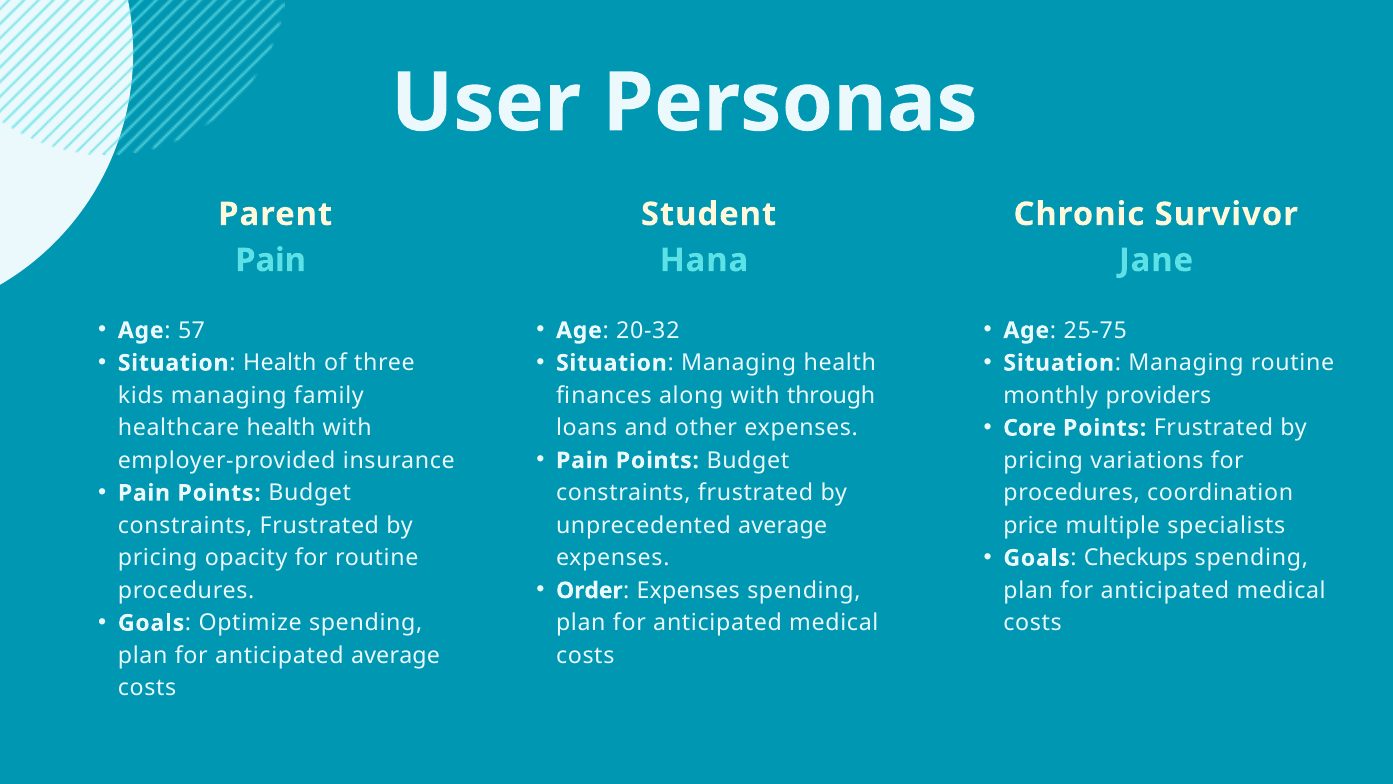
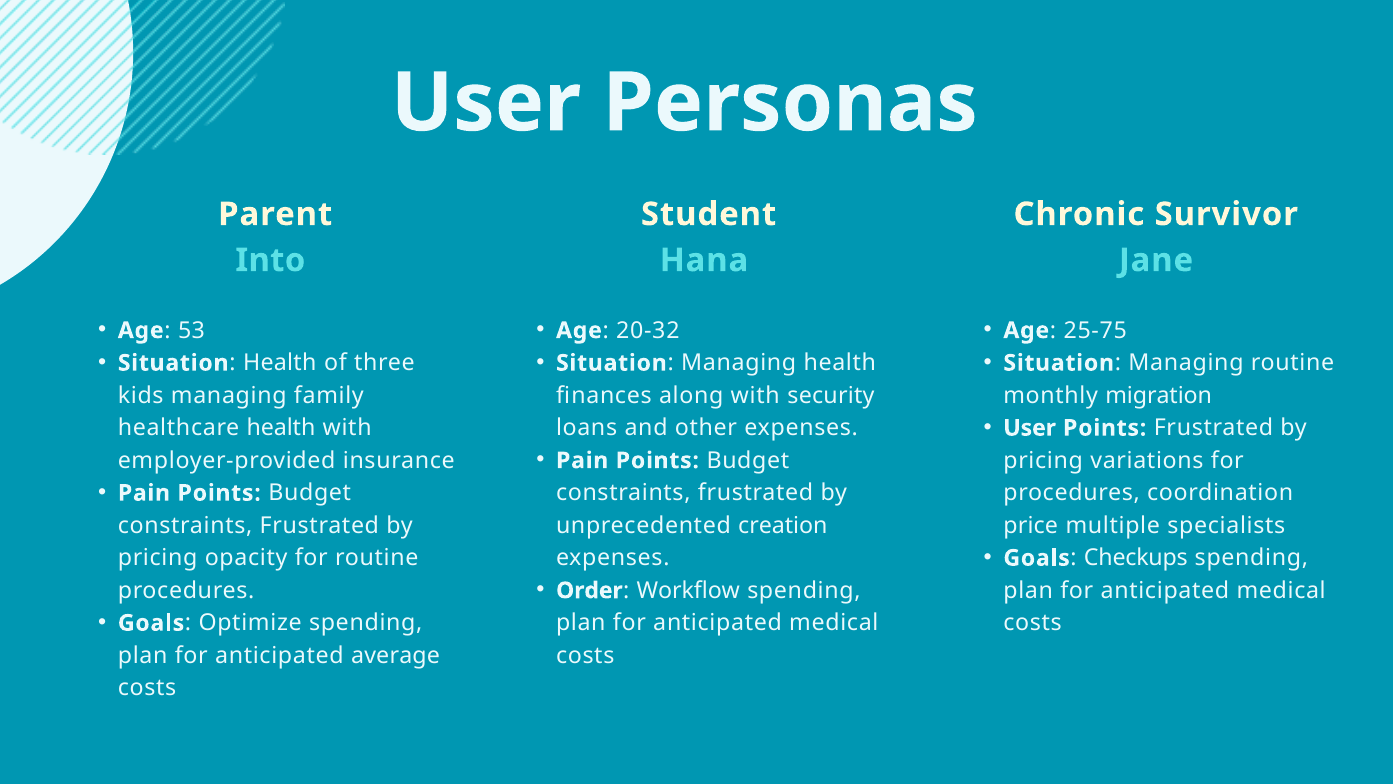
Pain at (271, 260): Pain -> Into
57: 57 -> 53
through: through -> security
providers: providers -> migration
Core at (1030, 428): Core -> User
unprecedented average: average -> creation
Expenses at (688, 590): Expenses -> Workflow
